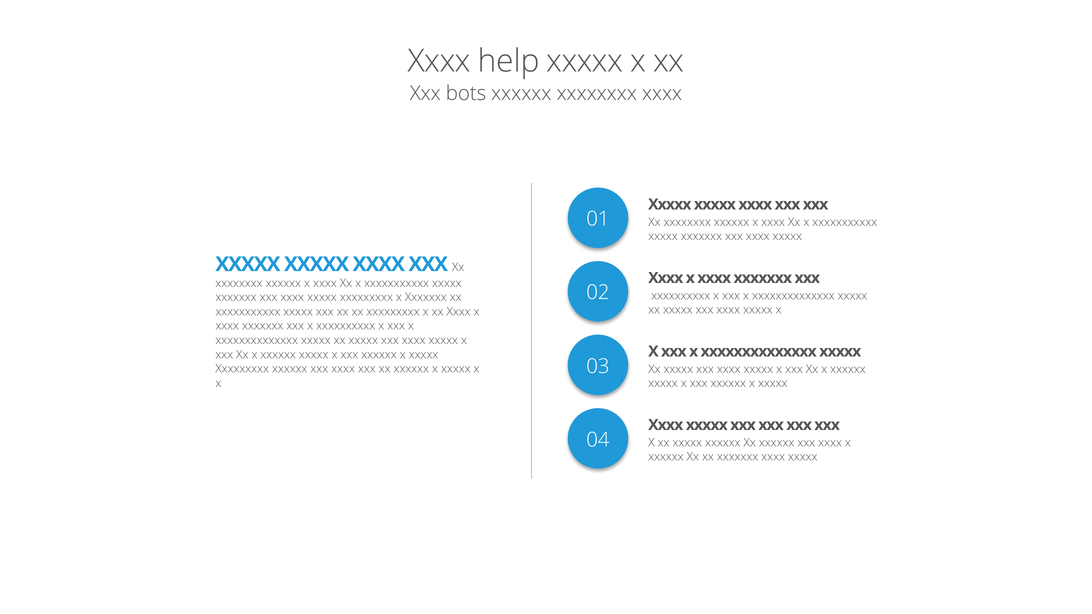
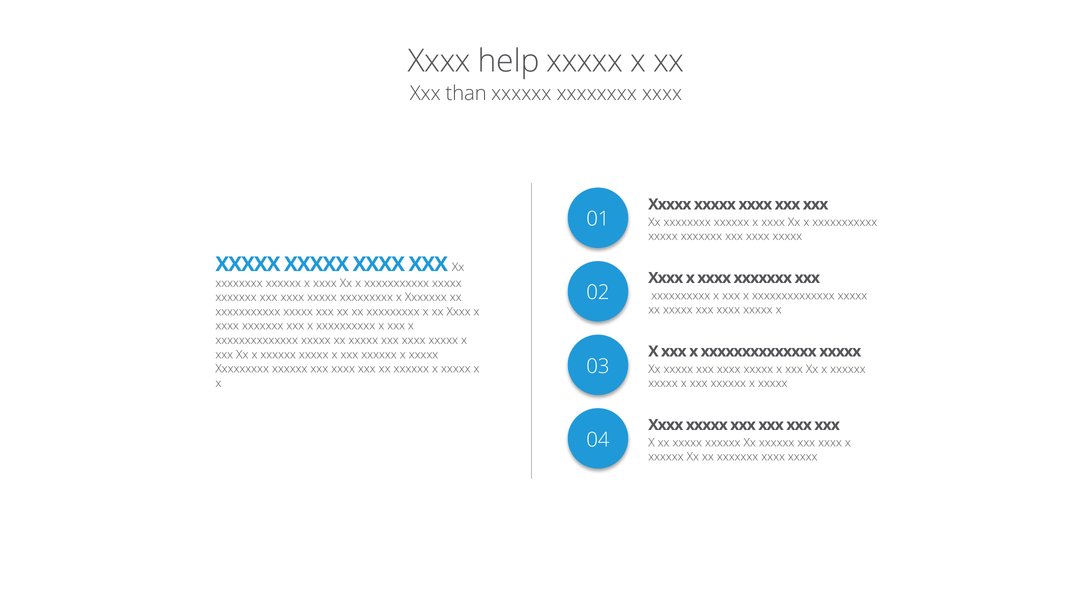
bots: bots -> than
